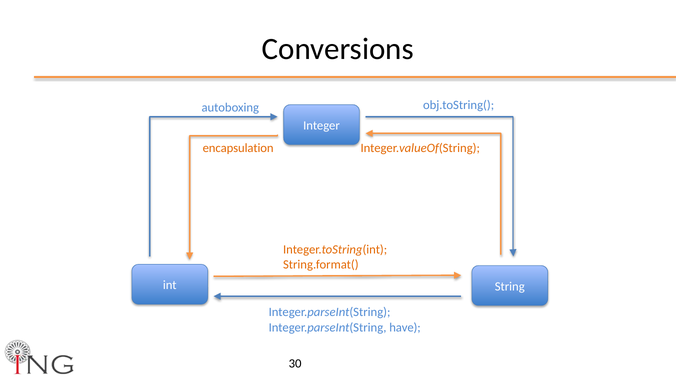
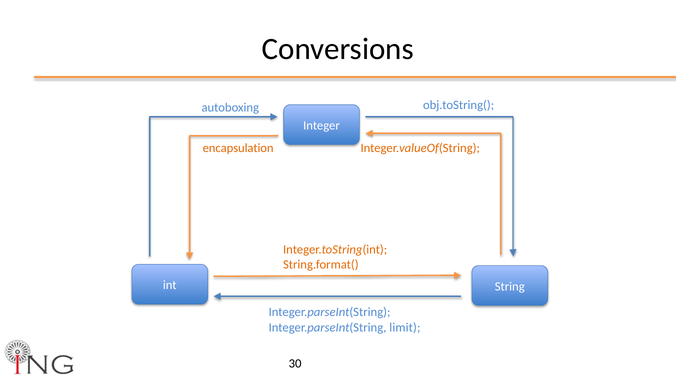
have: have -> limit
